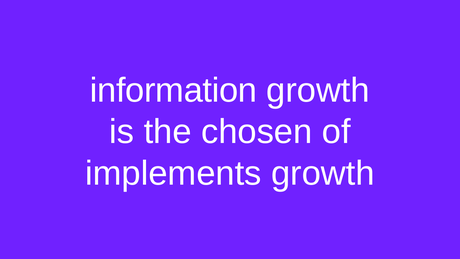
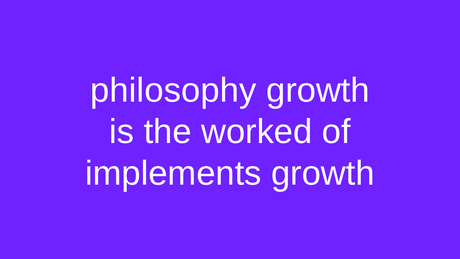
information: information -> philosophy
chosen: chosen -> worked
